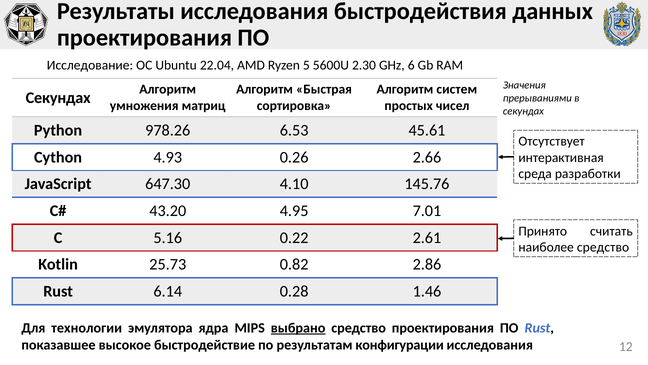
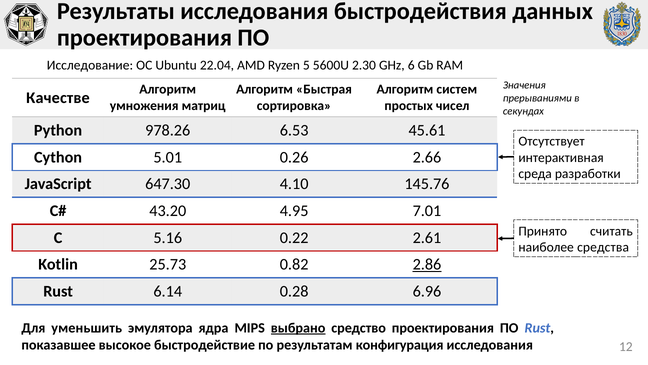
Секундах at (58, 98): Секундах -> Качестве
4.93: 4.93 -> 5.01
наиболее средство: средство -> средства
2.86 underline: none -> present
1.46: 1.46 -> 6.96
технологии: технологии -> уменьшить
конфигурации: конфигурации -> конфигурация
